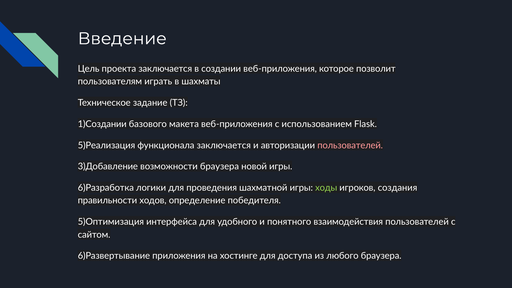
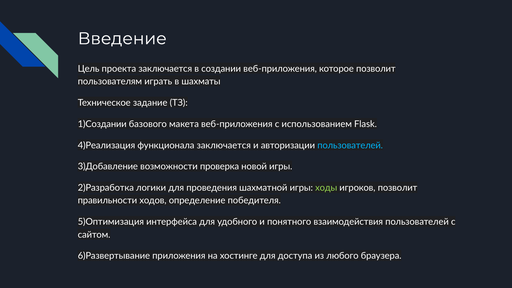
5)Реализация: 5)Реализация -> 4)Реализация
пользователей at (350, 145) colour: pink -> light blue
возможности браузера: браузера -> проверка
6)Разработка: 6)Разработка -> 2)Разработка
игроков создания: создания -> позволит
